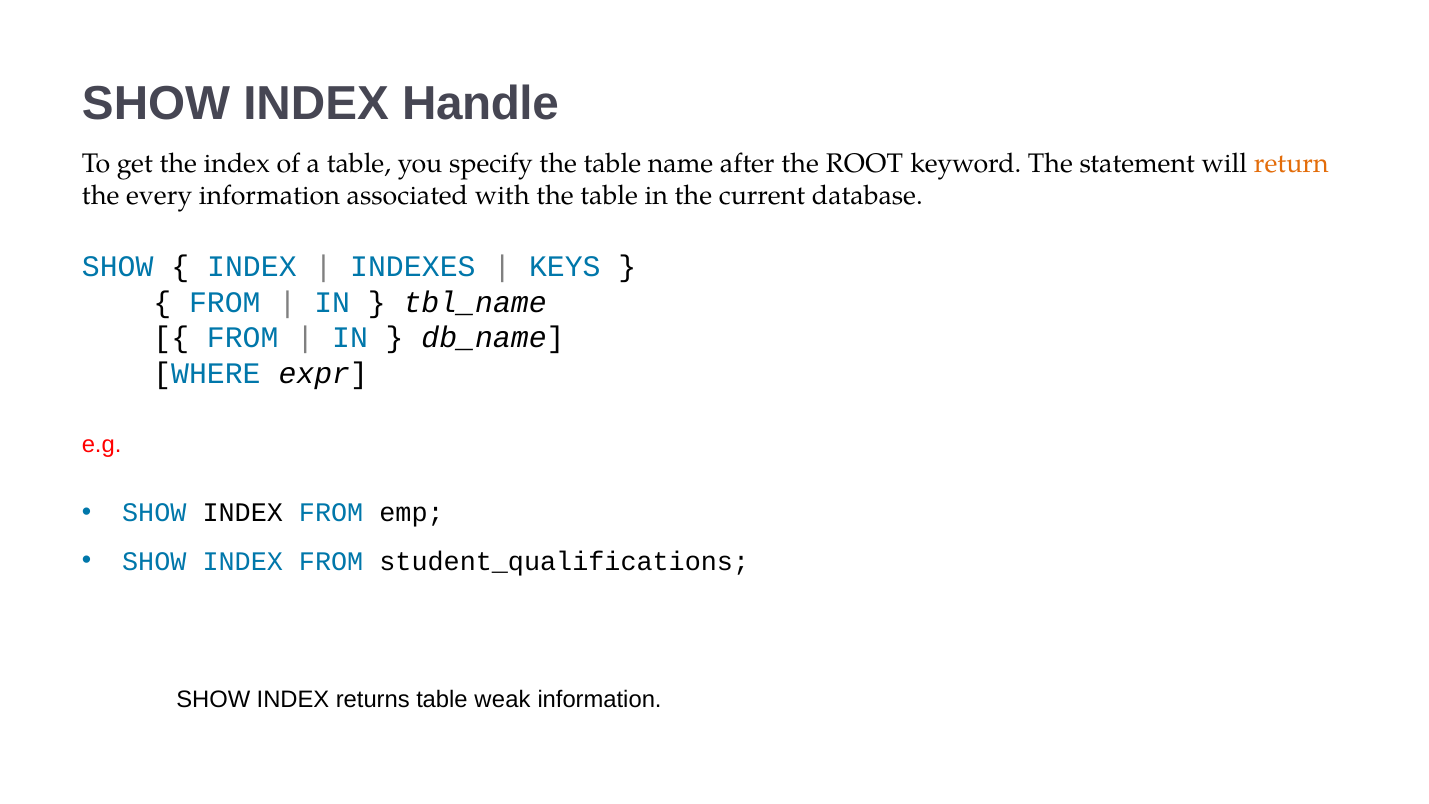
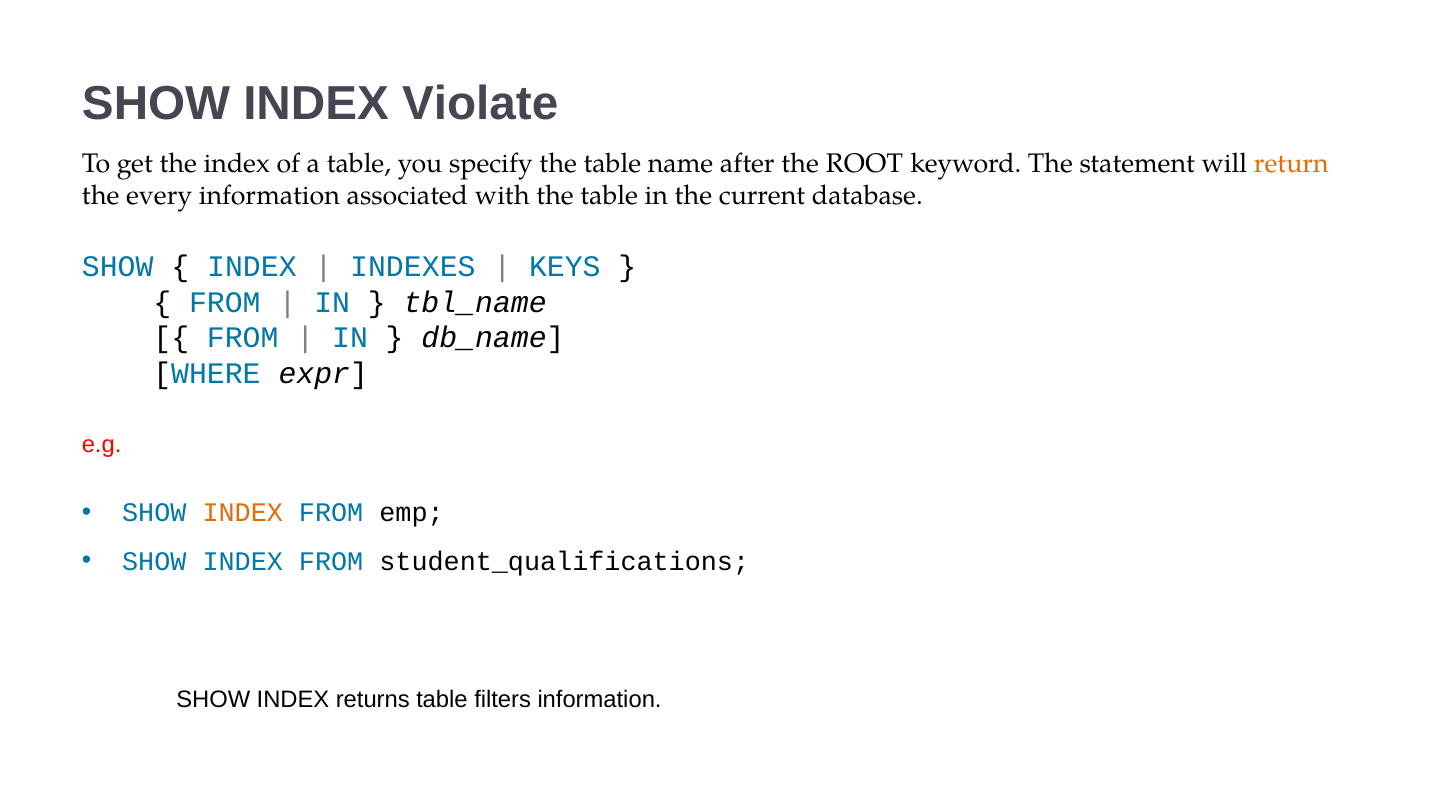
Handle: Handle -> Violate
INDEX at (243, 513) colour: black -> orange
weak: weak -> filters
